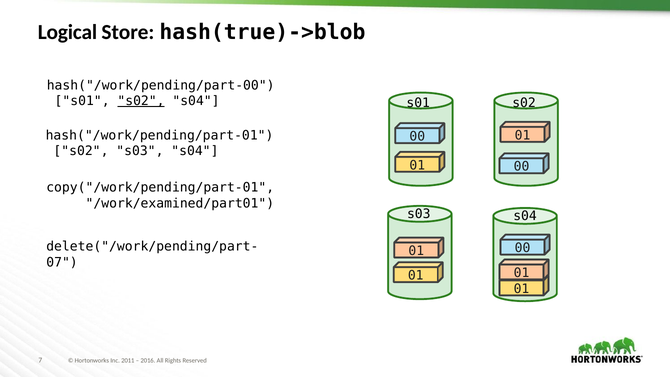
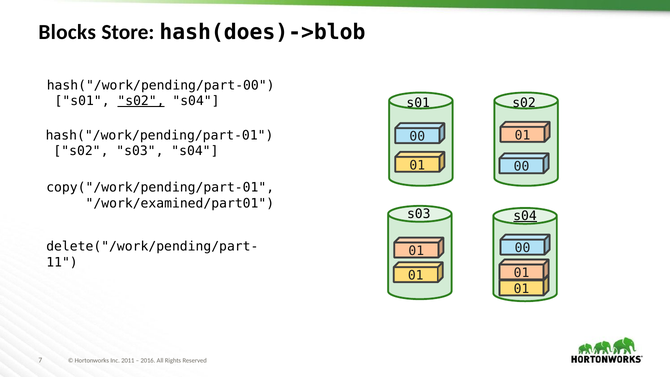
Logical: Logical -> Blocks
hash(true)->blob: hash(true)->blob -> hash(does)->blob
s04 at (525, 216) underline: none -> present
07: 07 -> 11
